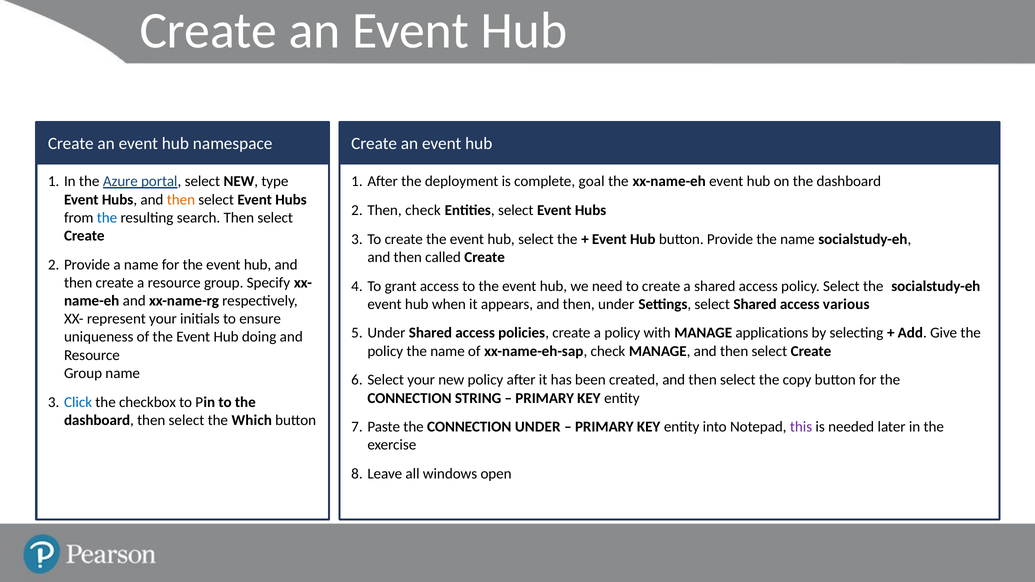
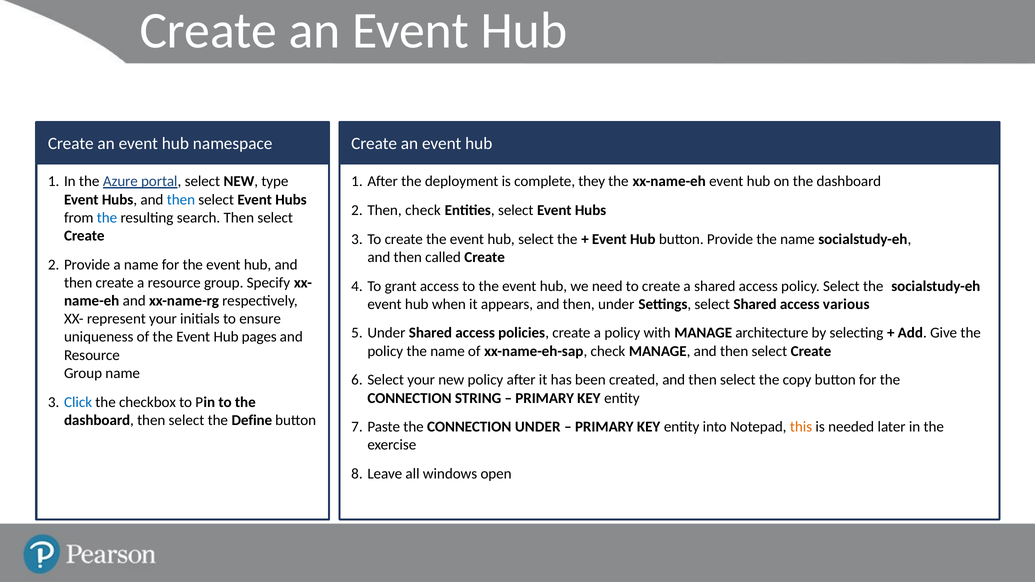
goal: goal -> they
then at (181, 200) colour: orange -> blue
applications: applications -> architecture
doing: doing -> pages
Which: Which -> Define
this colour: purple -> orange
